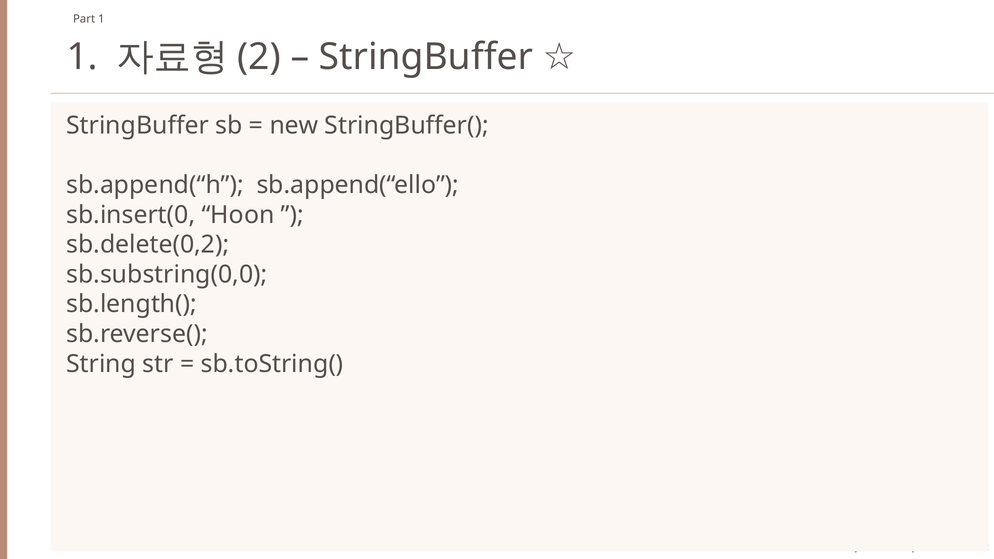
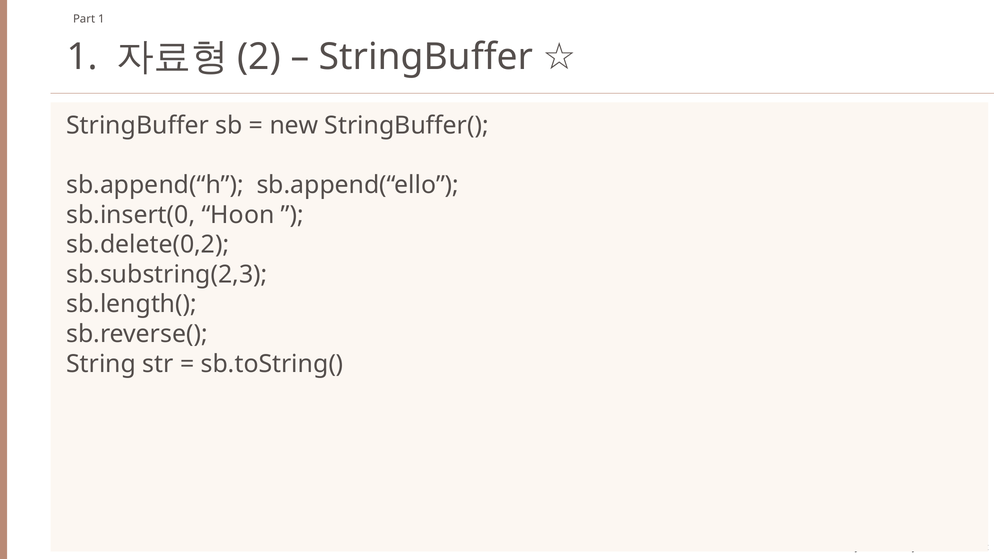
sb.substring(0,0: sb.substring(0,0 -> sb.substring(2,3
